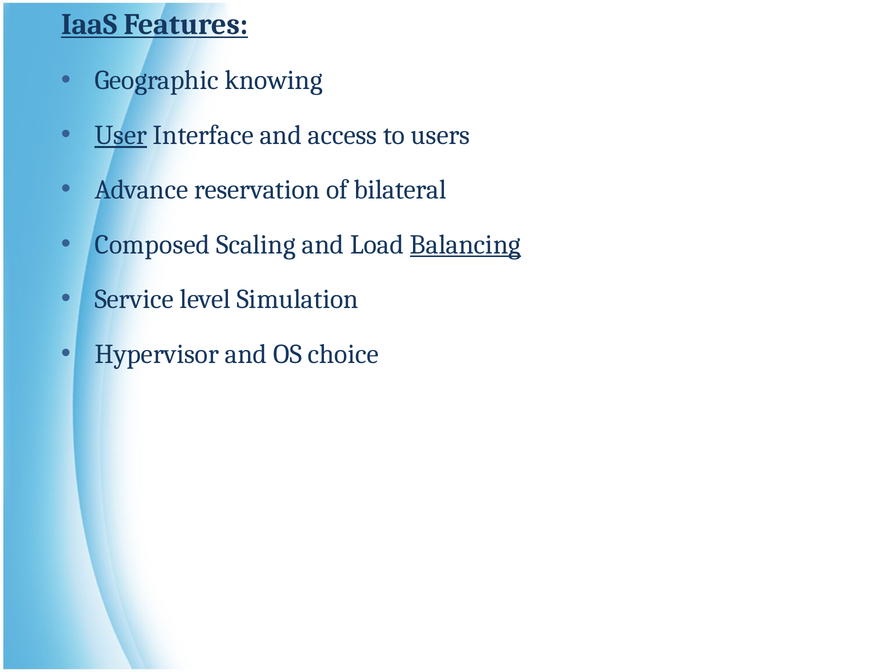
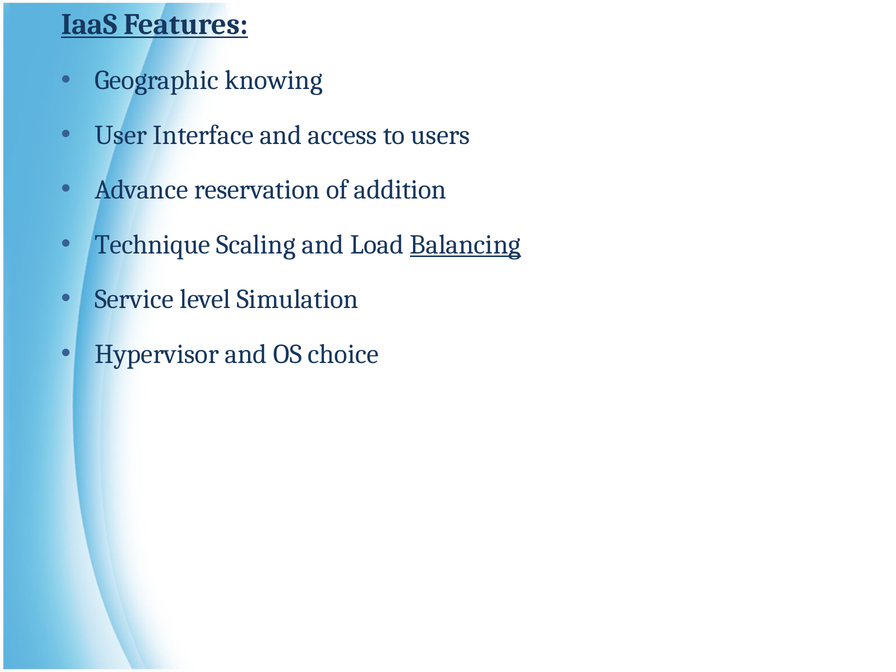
User underline: present -> none
bilateral: bilateral -> addition
Composed: Composed -> Technique
